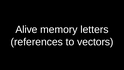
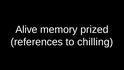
letters: letters -> prized
vectors: vectors -> chilling
